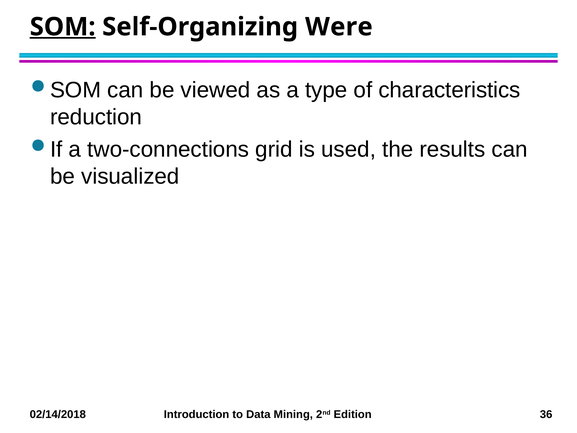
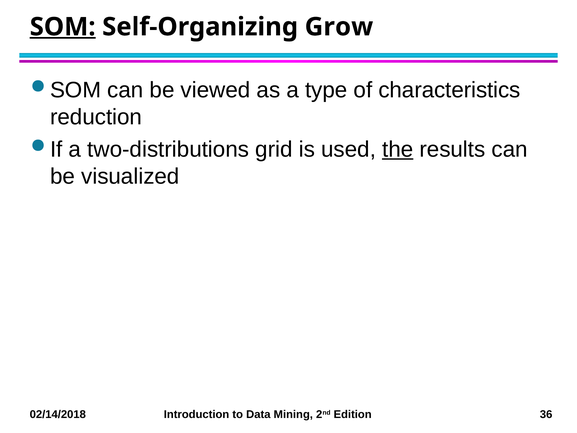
Were: Were -> Grow
two-connections: two-connections -> two-distributions
the underline: none -> present
